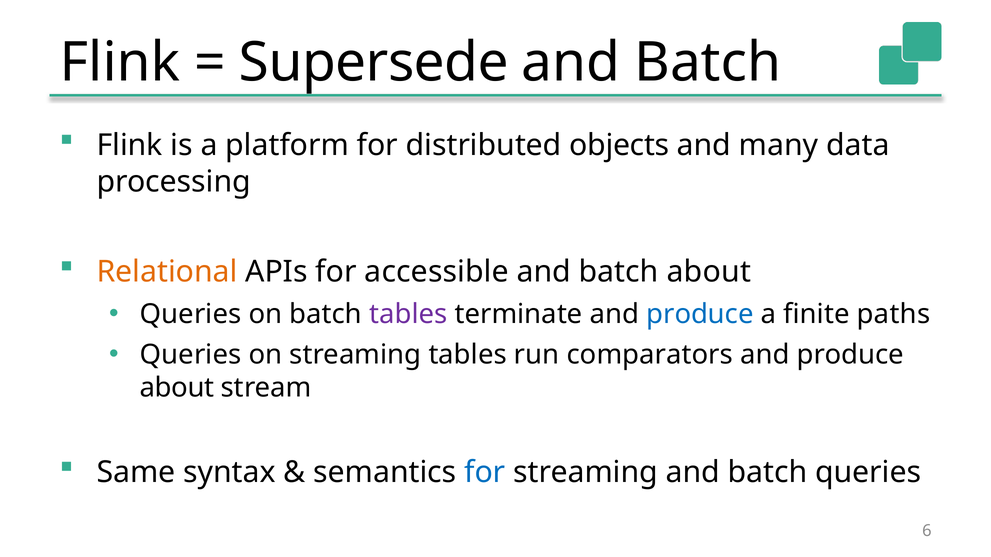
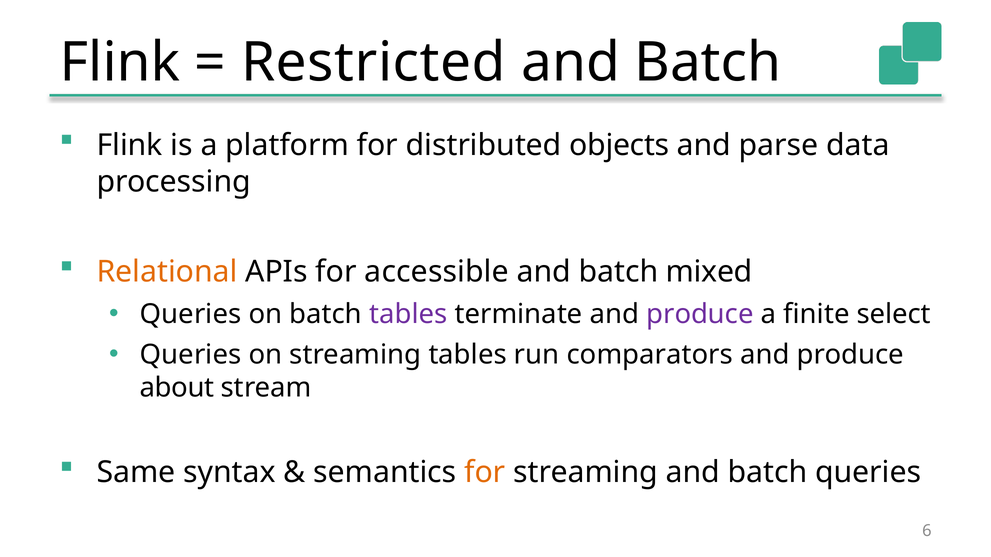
Supersede: Supersede -> Restricted
many: many -> parse
batch about: about -> mixed
produce at (700, 314) colour: blue -> purple
paths: paths -> select
for at (485, 473) colour: blue -> orange
